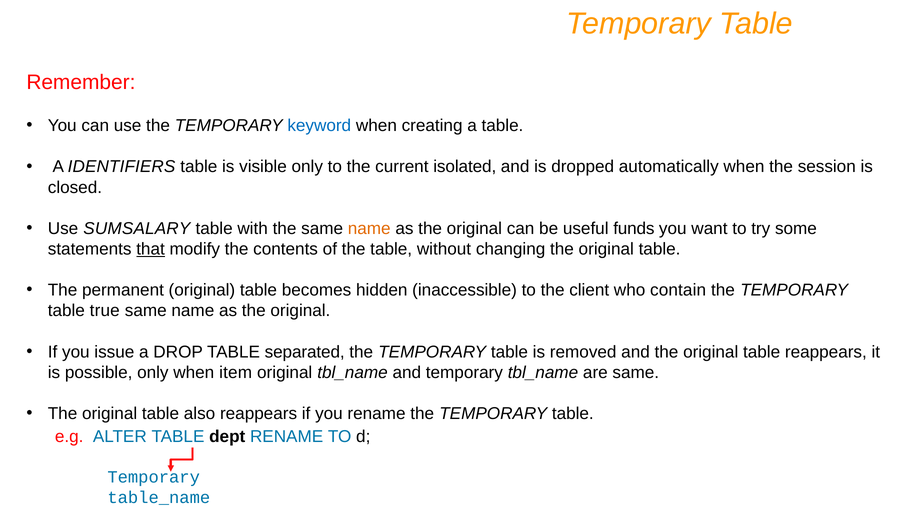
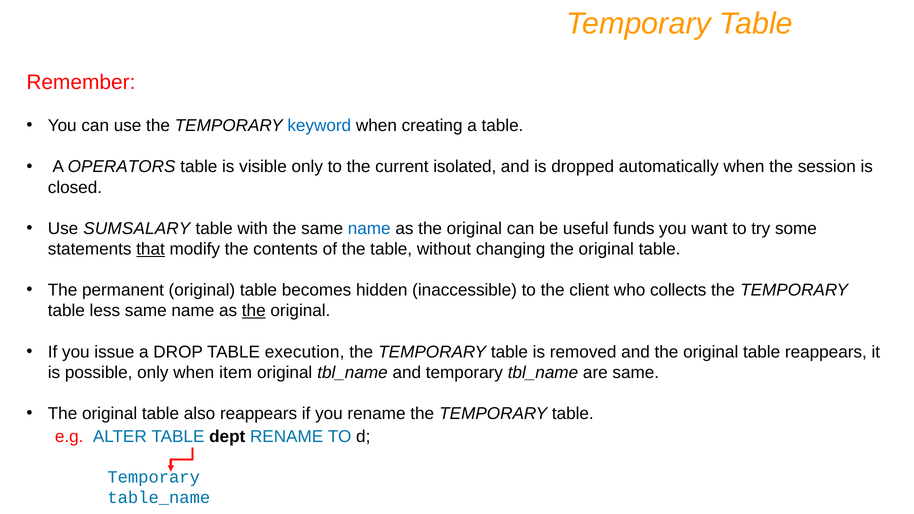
IDENTIFIERS: IDENTIFIERS -> OPERATORS
name at (369, 229) colour: orange -> blue
contain: contain -> collects
true: true -> less
the at (254, 311) underline: none -> present
separated: separated -> execution
